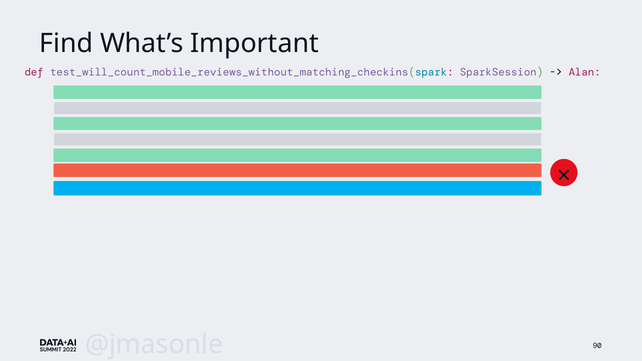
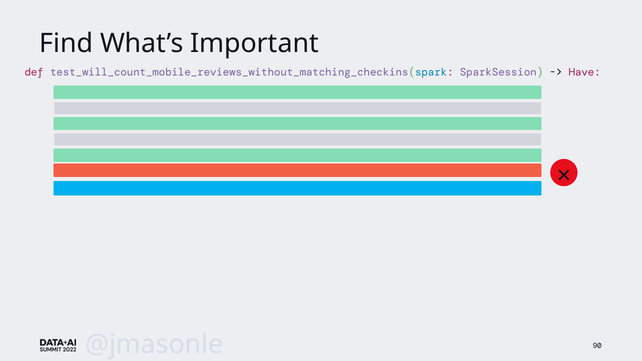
Alan: Alan -> Have
